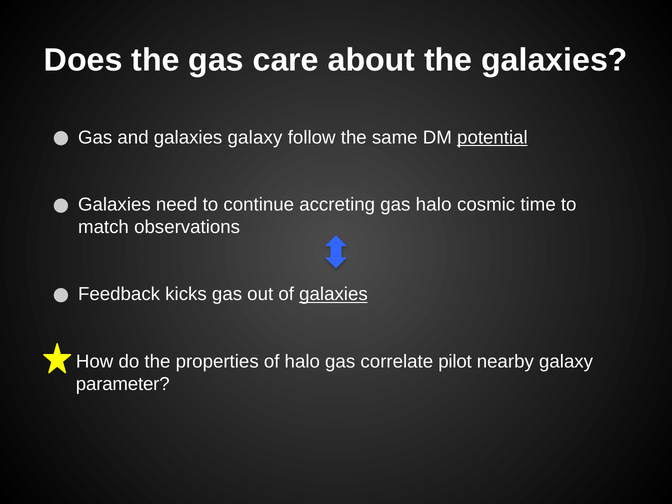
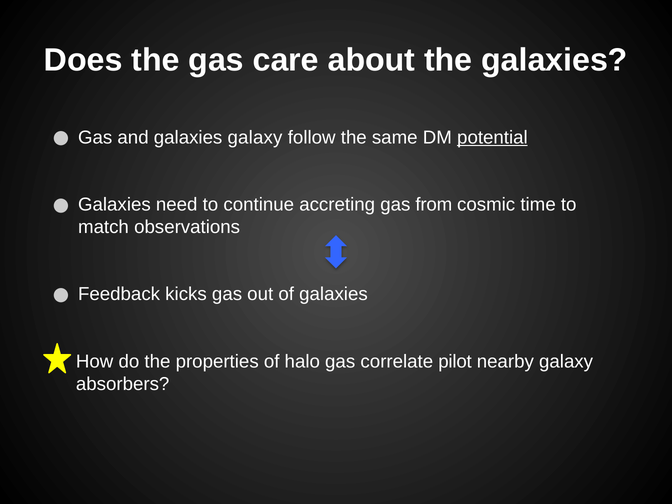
gas halo: halo -> from
galaxies at (333, 294) underline: present -> none
parameter: parameter -> absorbers
